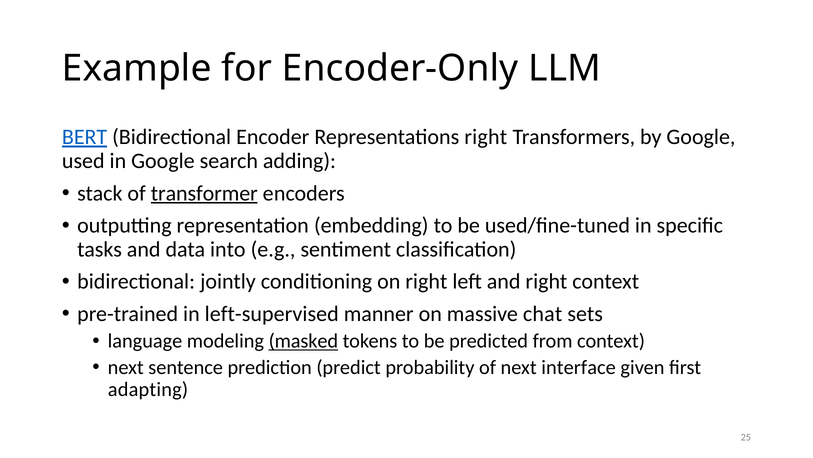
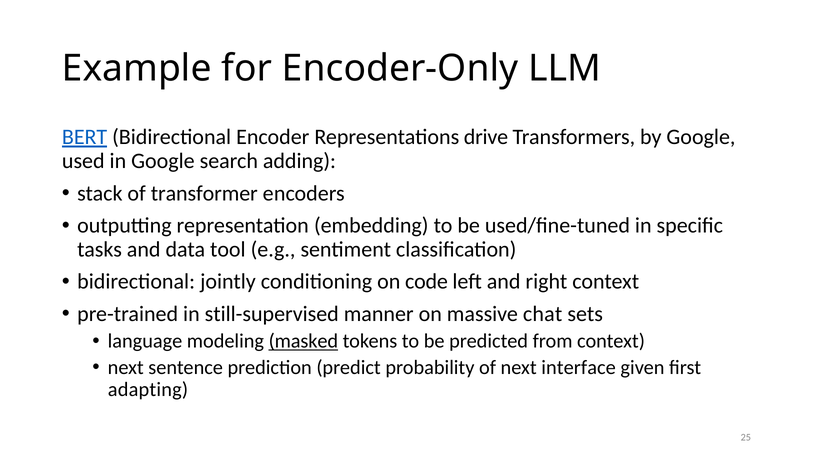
Representations right: right -> drive
transformer underline: present -> none
into: into -> tool
on right: right -> code
left-supervised: left-supervised -> still-supervised
